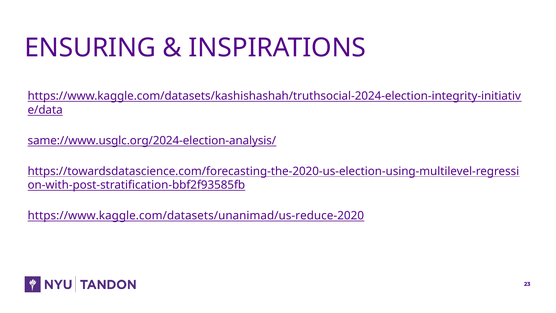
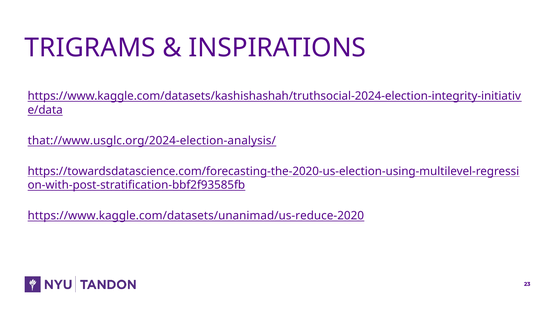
ENSURING: ENSURING -> TRIGRAMS
same://www.usglc.org/2024-election-analysis/: same://www.usglc.org/2024-election-analysis/ -> that://www.usglc.org/2024-election-analysis/
